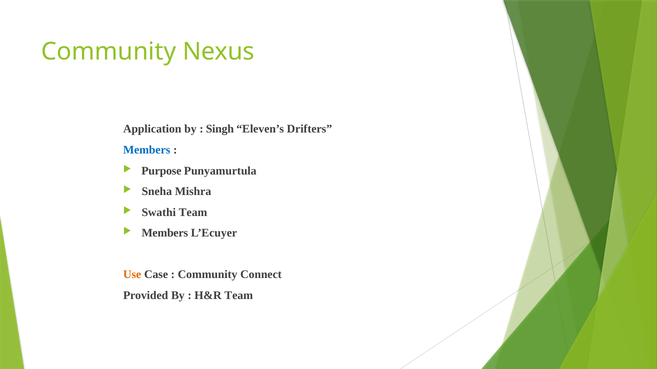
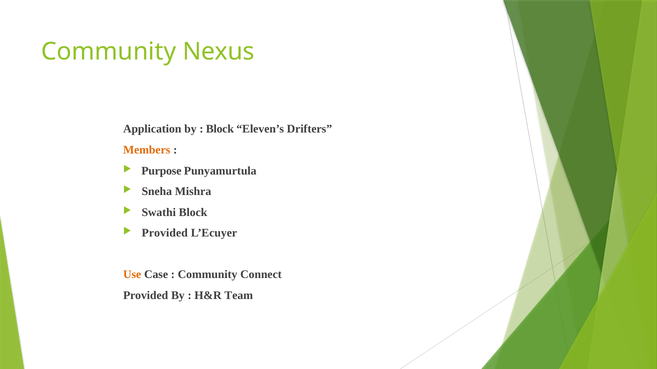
Singh at (220, 129): Singh -> Block
Members at (147, 150) colour: blue -> orange
Swathi Team: Team -> Block
Members at (165, 233): Members -> Provided
